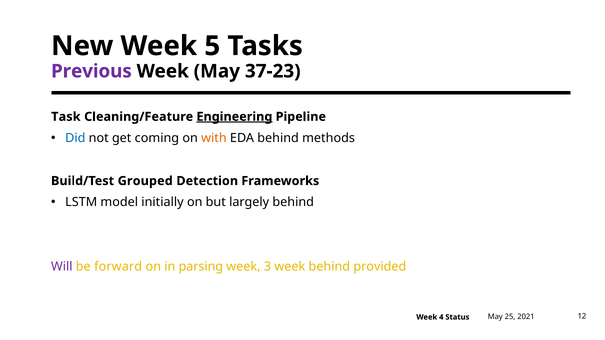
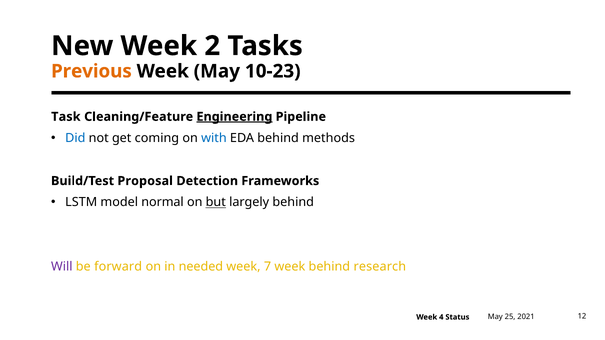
5: 5 -> 2
Previous colour: purple -> orange
37-23: 37-23 -> 10-23
with colour: orange -> blue
Grouped: Grouped -> Proposal
initially: initially -> normal
but underline: none -> present
parsing: parsing -> needed
3: 3 -> 7
provided: provided -> research
